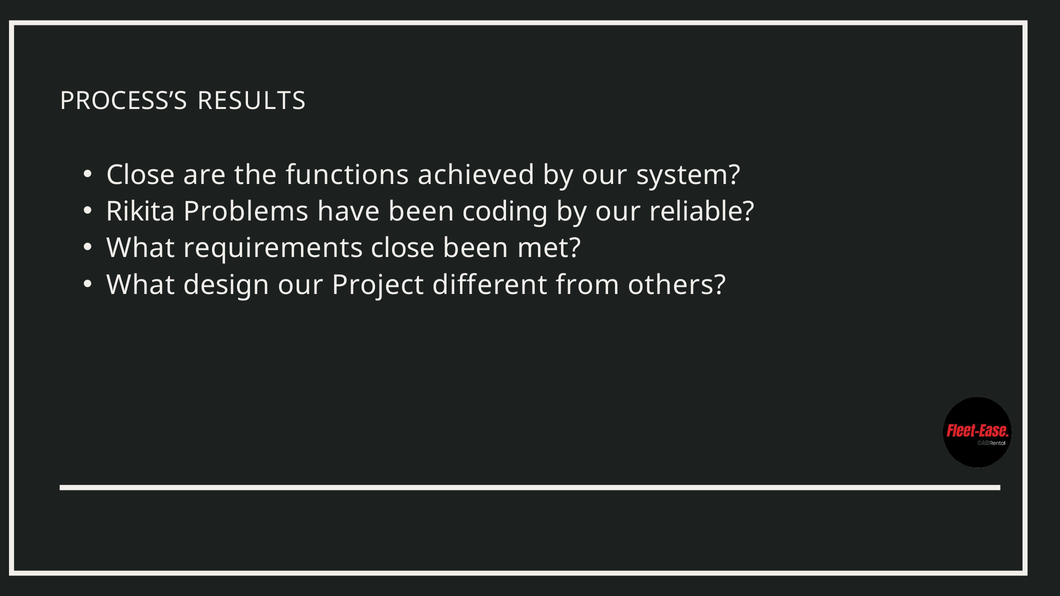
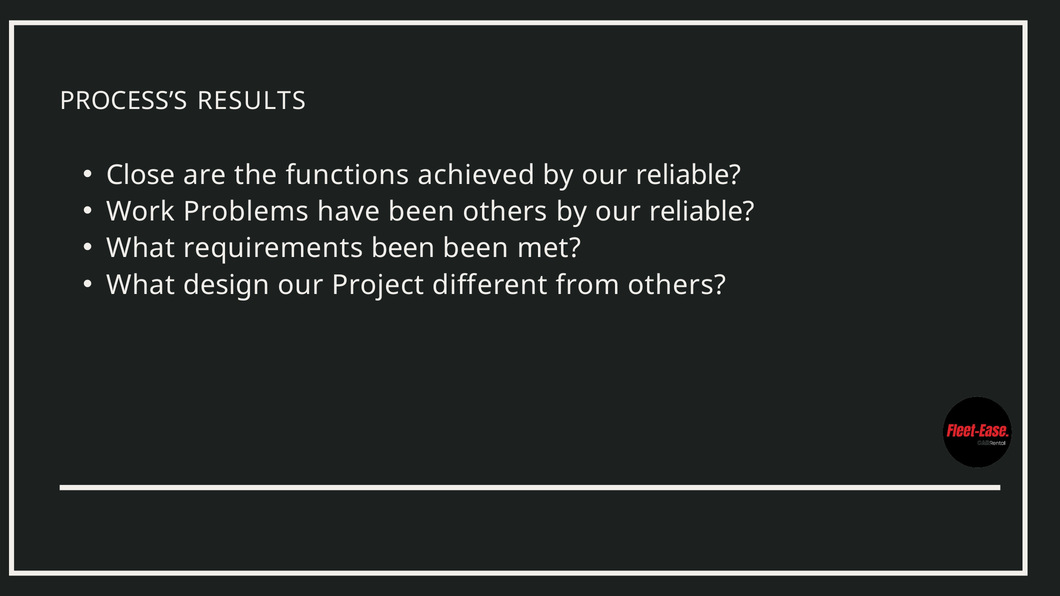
achieved by our system: system -> reliable
Rikita: Rikita -> Work
been coding: coding -> others
requirements close: close -> been
